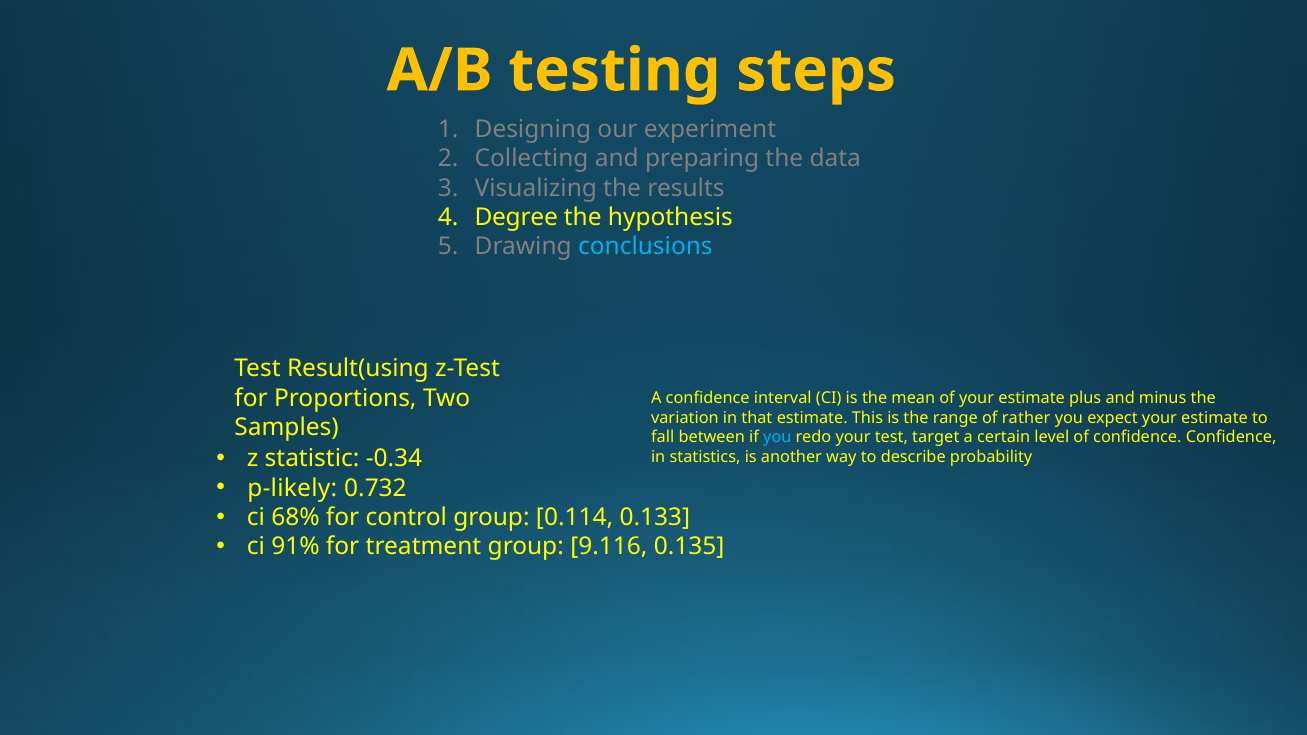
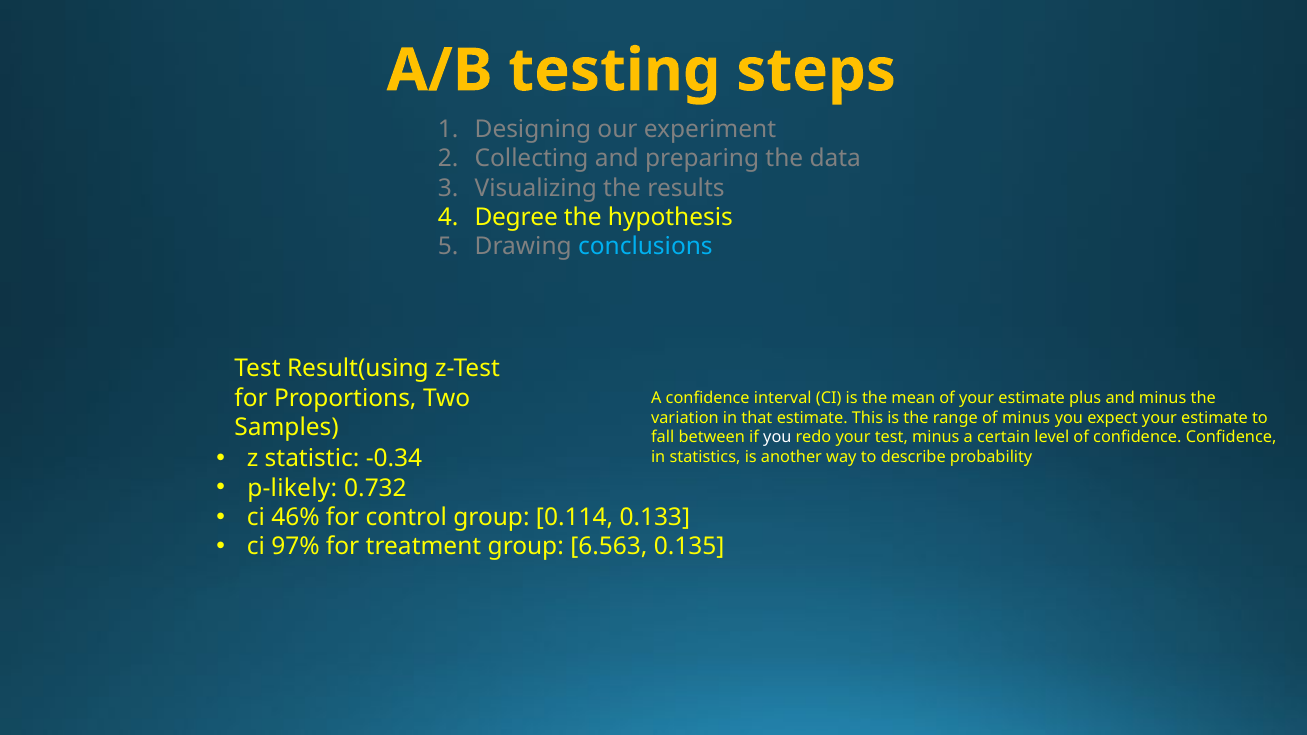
of rather: rather -> minus
you at (777, 437) colour: light blue -> white
test target: target -> minus
68%: 68% -> 46%
91%: 91% -> 97%
9.116: 9.116 -> 6.563
